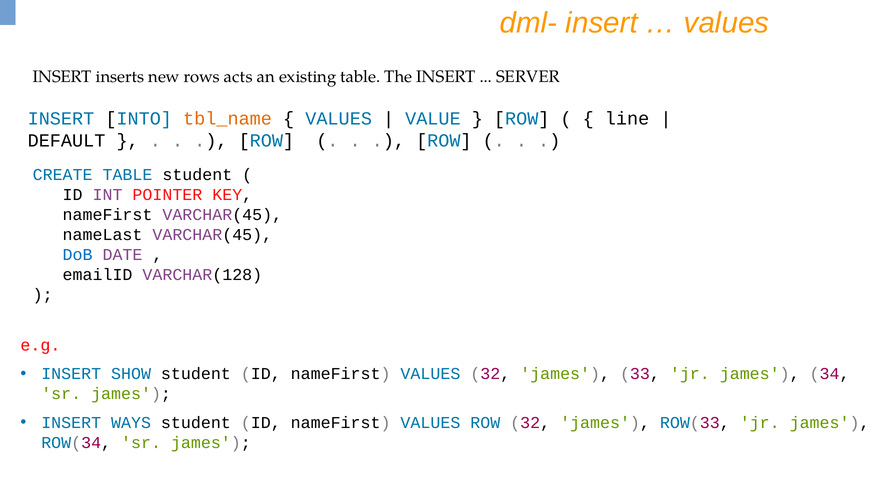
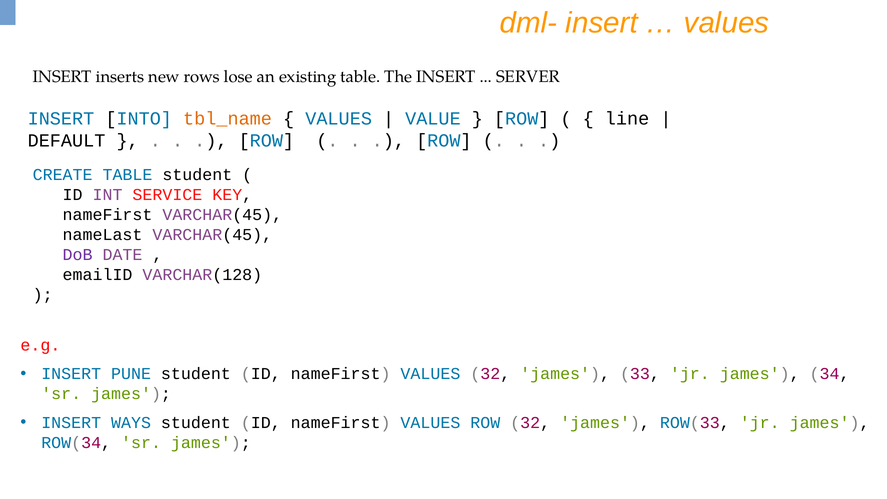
acts: acts -> lose
POINTER: POINTER -> SERVICE
DoB colour: blue -> purple
SHOW: SHOW -> PUNE
